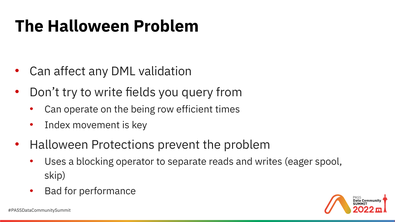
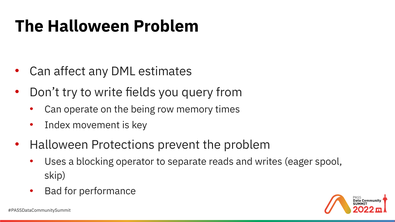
validation: validation -> estimates
efficient: efficient -> memory
